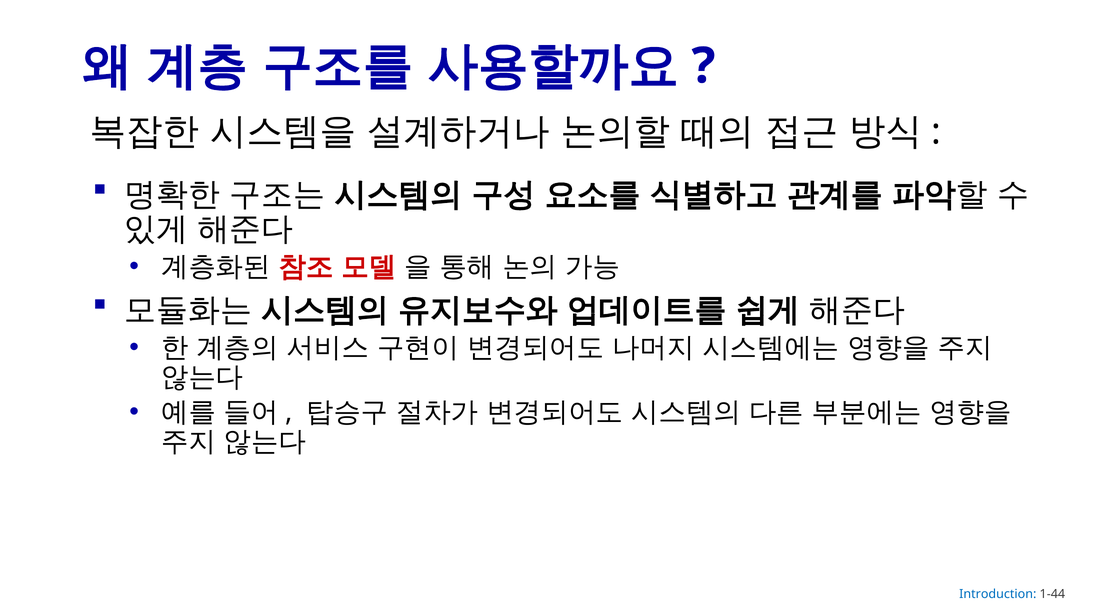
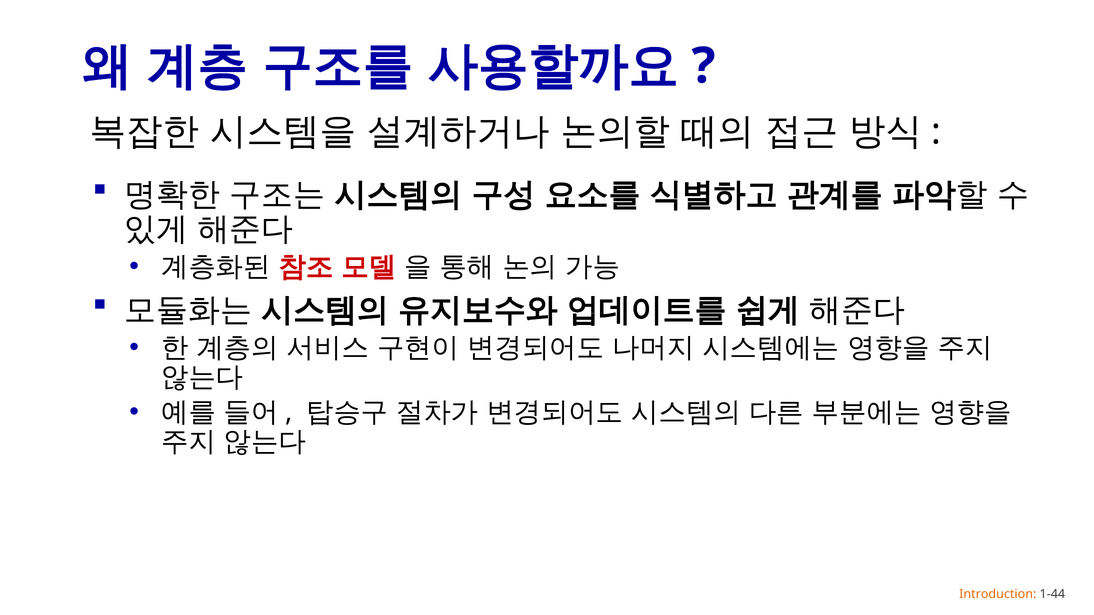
Introduction colour: blue -> orange
